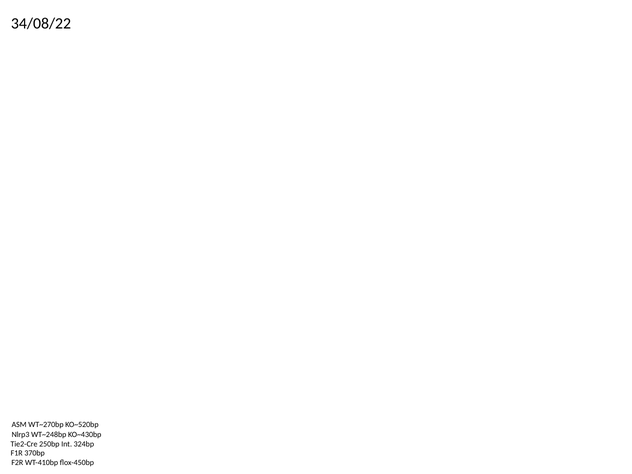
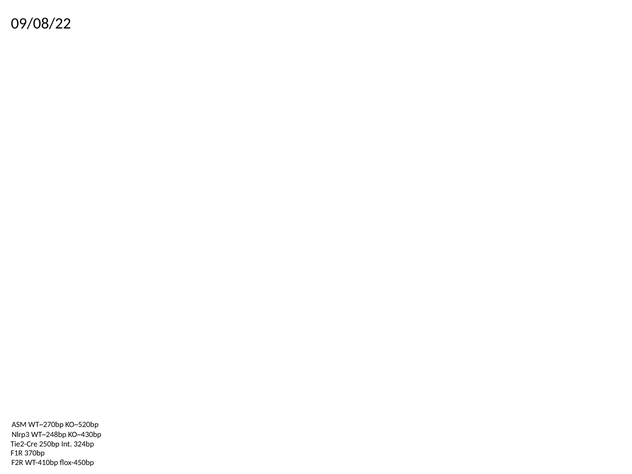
34/08/22: 34/08/22 -> 09/08/22
